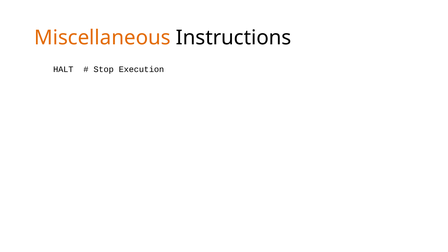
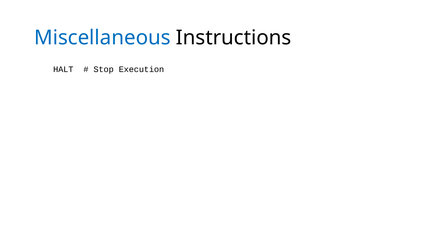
Miscellaneous colour: orange -> blue
